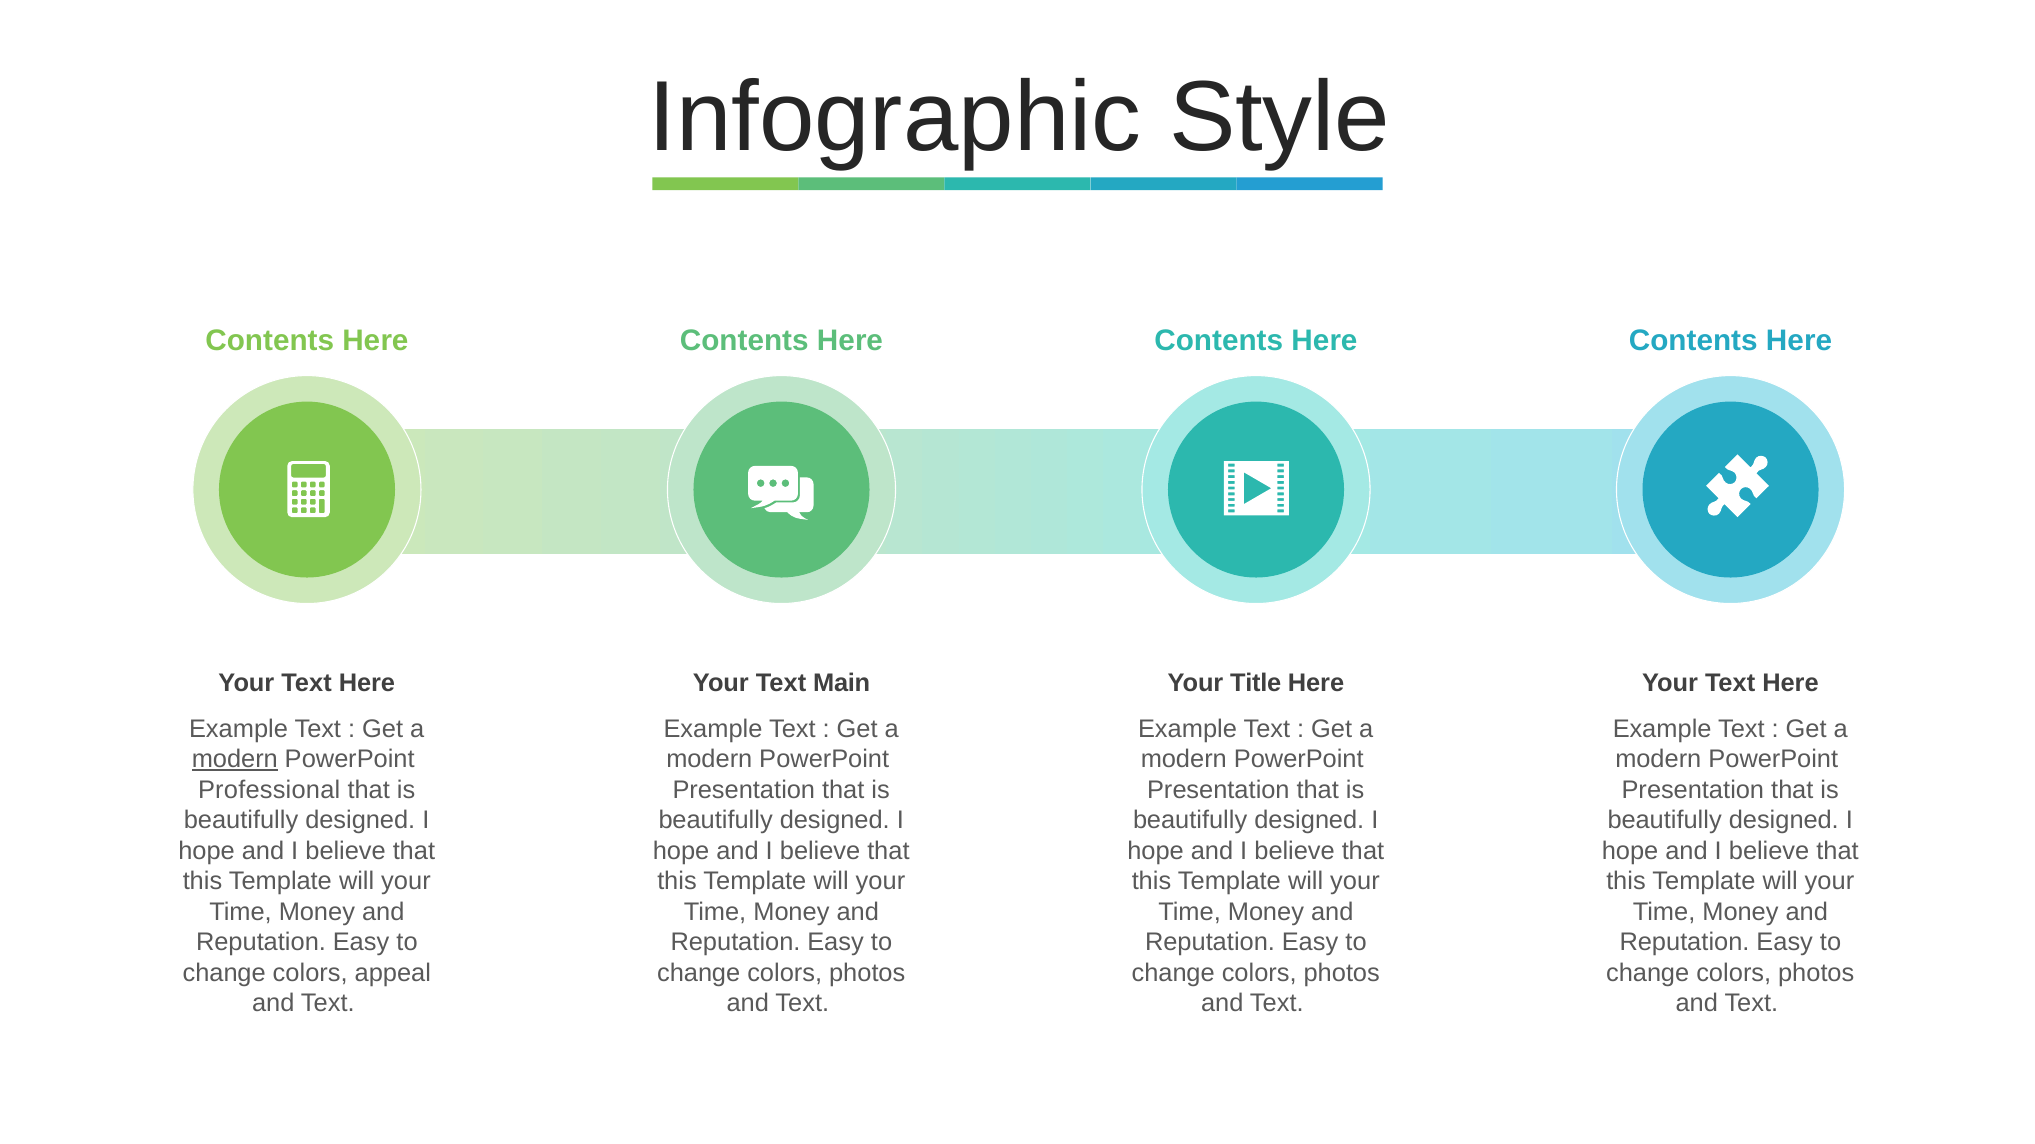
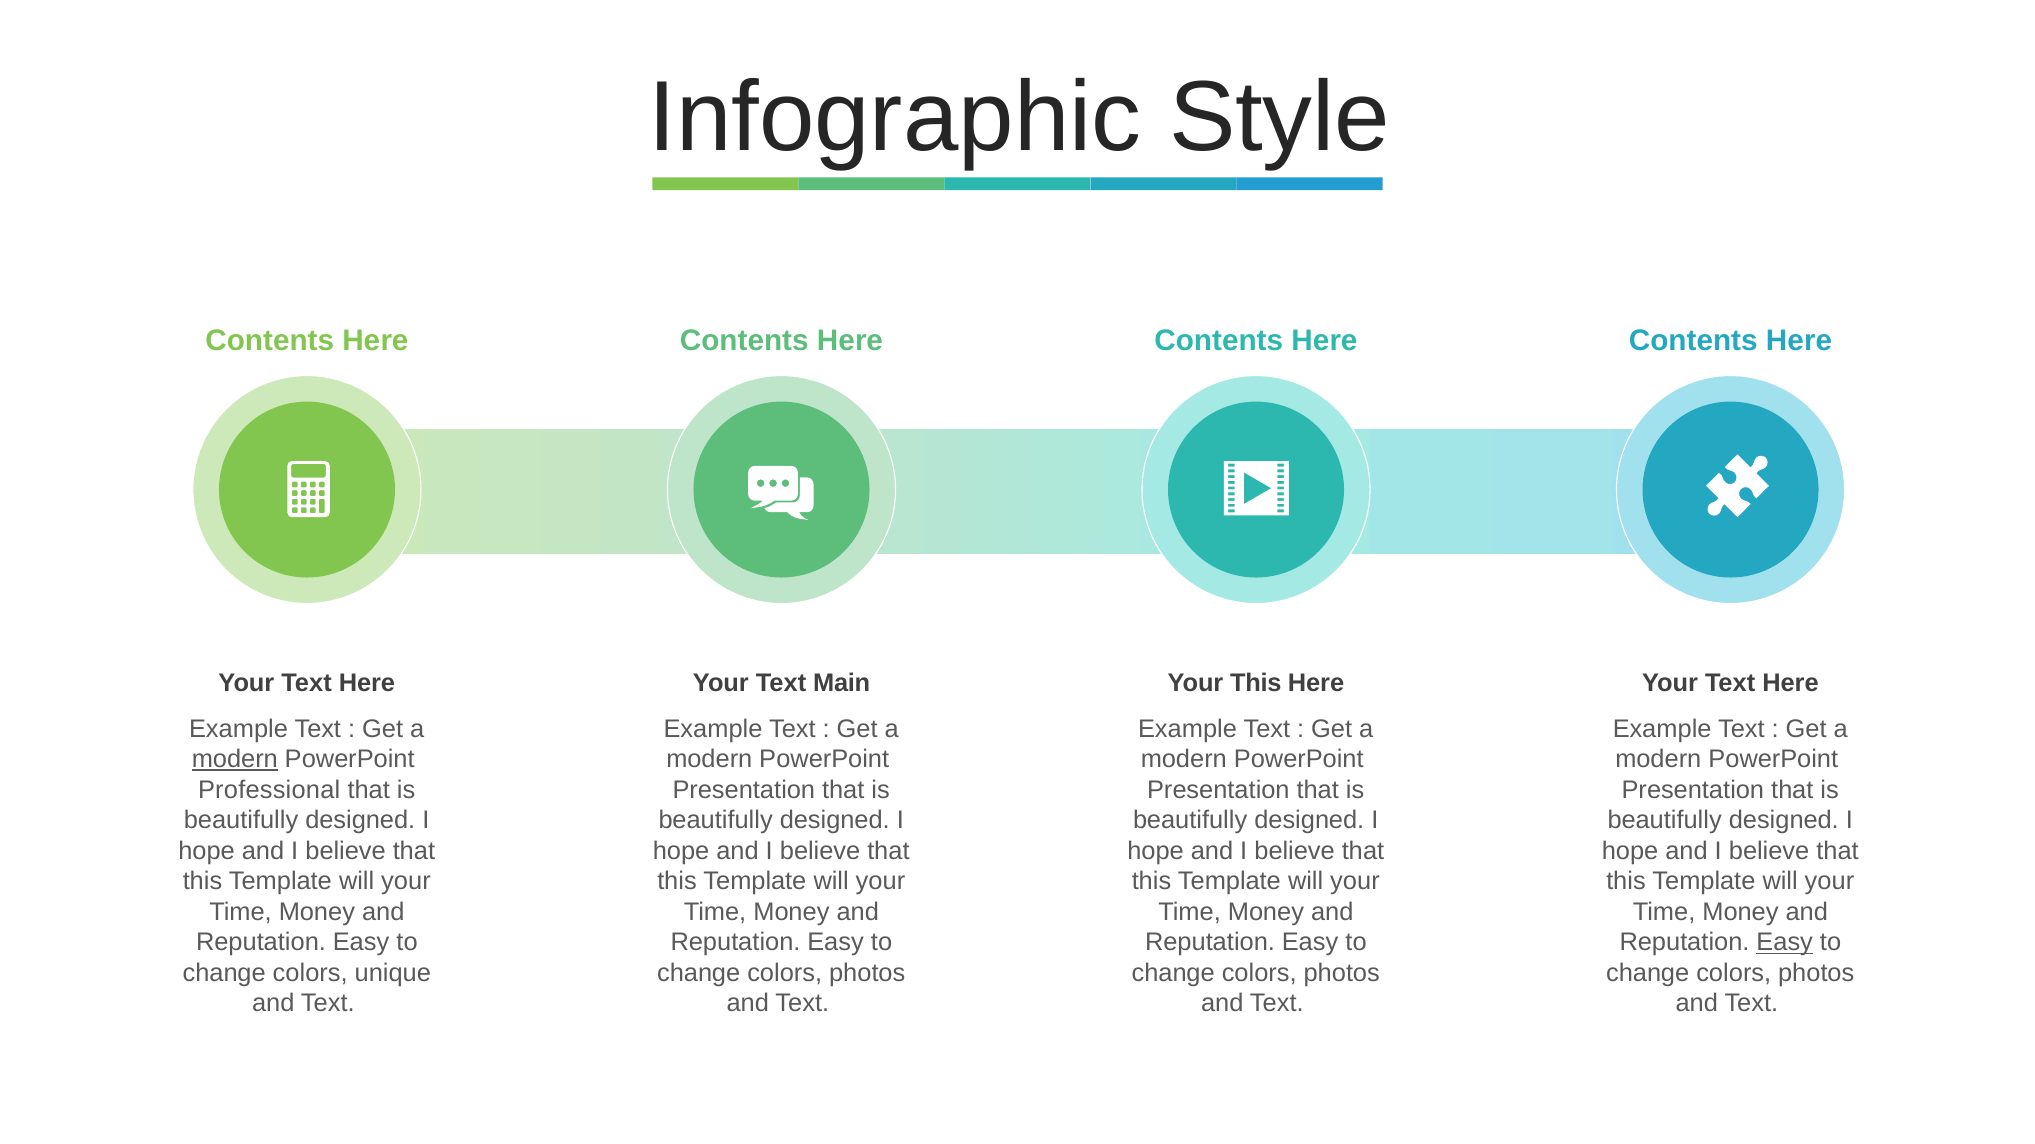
Your Title: Title -> This
Easy at (1785, 943) underline: none -> present
appeal: appeal -> unique
